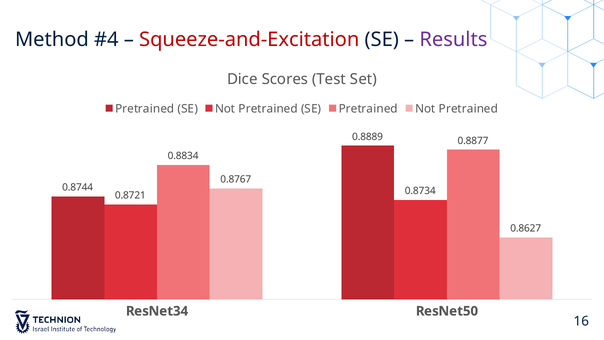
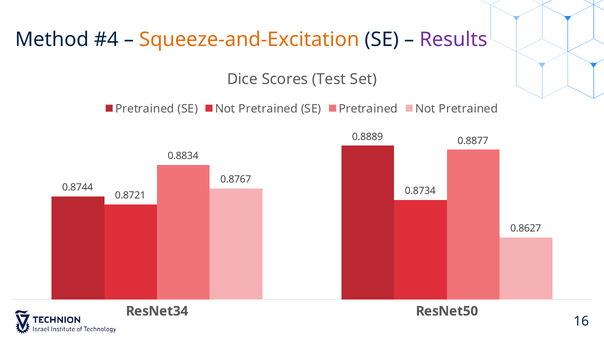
Squeeze-and-Excitation colour: red -> orange
